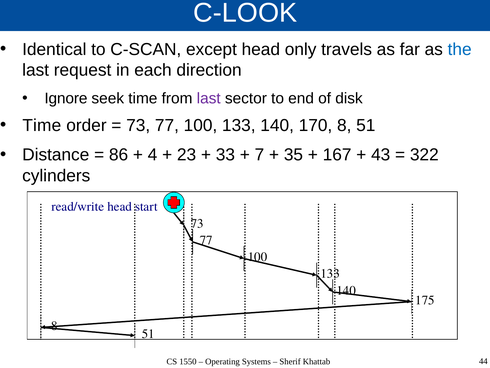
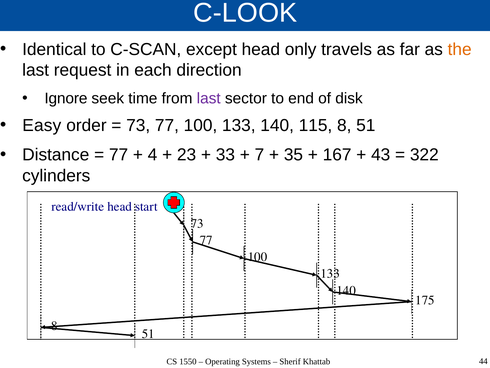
the colour: blue -> orange
Time at (42, 125): Time -> Easy
170: 170 -> 115
86 at (119, 155): 86 -> 77
